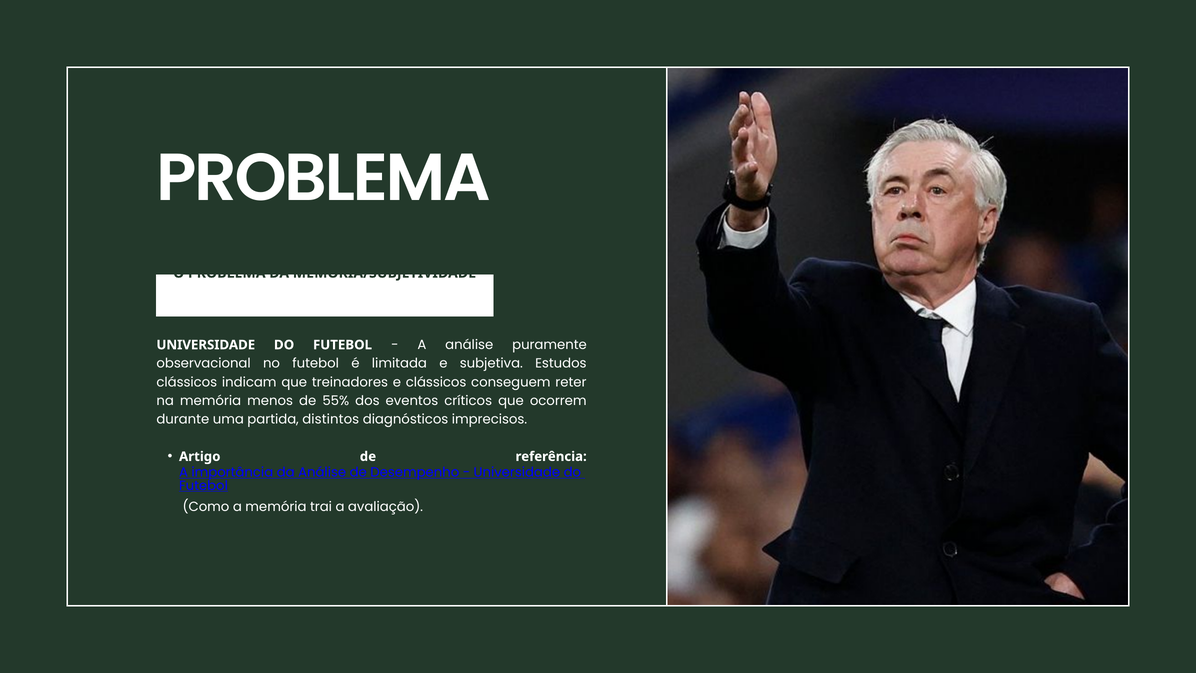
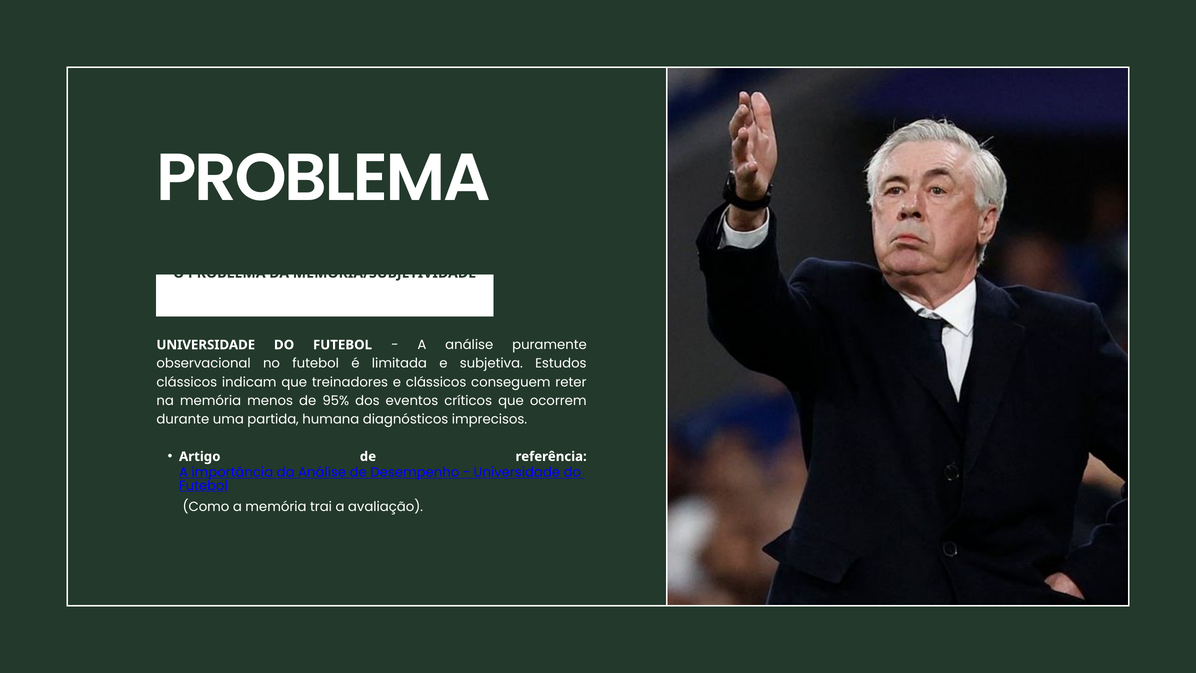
55%: 55% -> 95%
distintos: distintos -> humana
